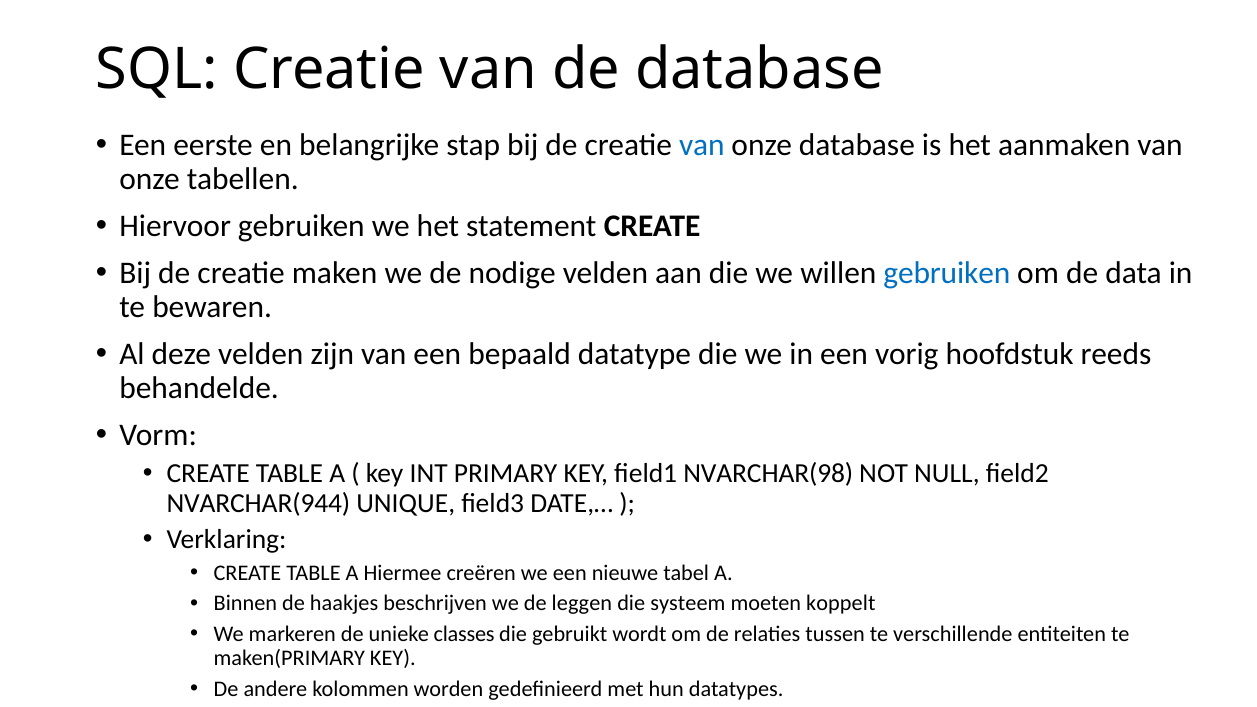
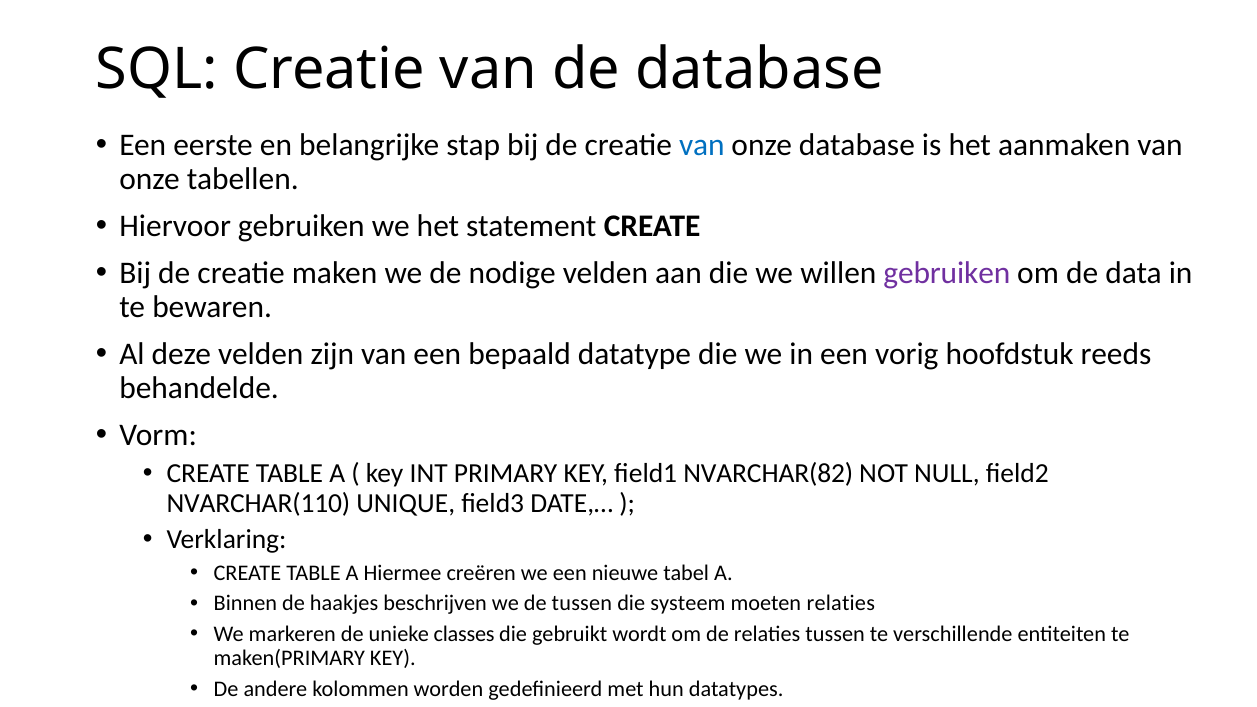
gebruiken at (947, 273) colour: blue -> purple
NVARCHAR(98: NVARCHAR(98 -> NVARCHAR(82
NVARCHAR(944: NVARCHAR(944 -> NVARCHAR(110
de leggen: leggen -> tussen
moeten koppelt: koppelt -> relaties
